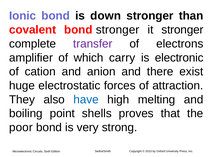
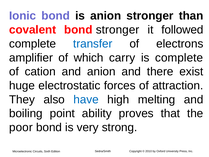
is down: down -> anion
it stronger: stronger -> followed
transfer colour: purple -> blue
is electronic: electronic -> complete
shells: shells -> ability
